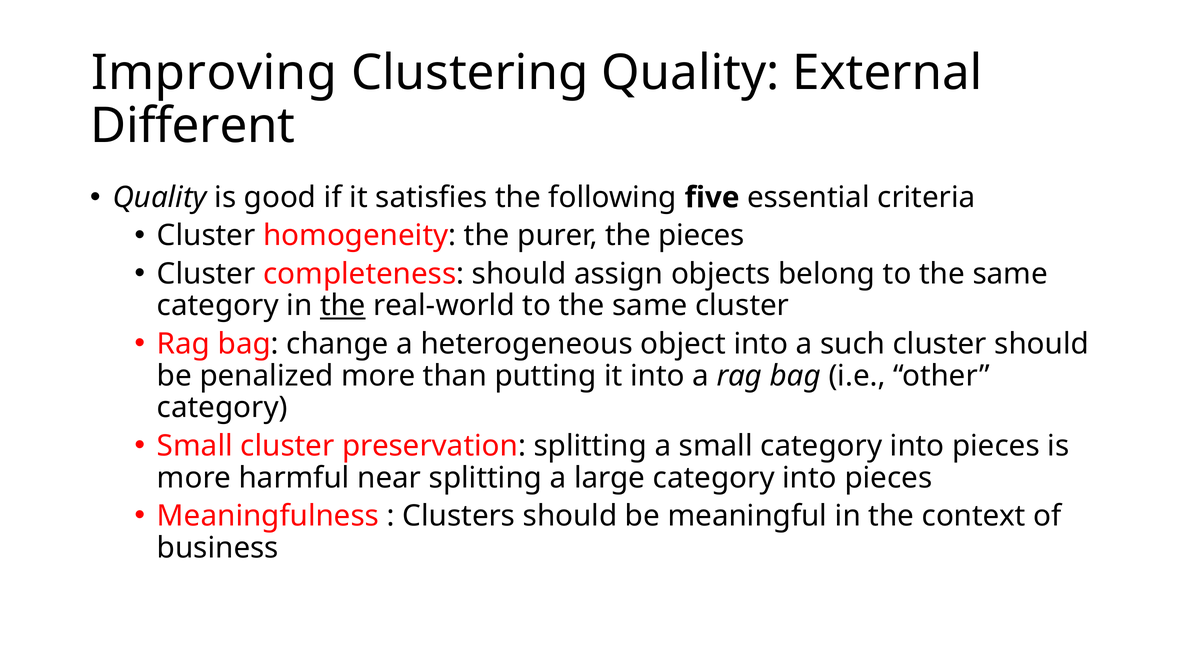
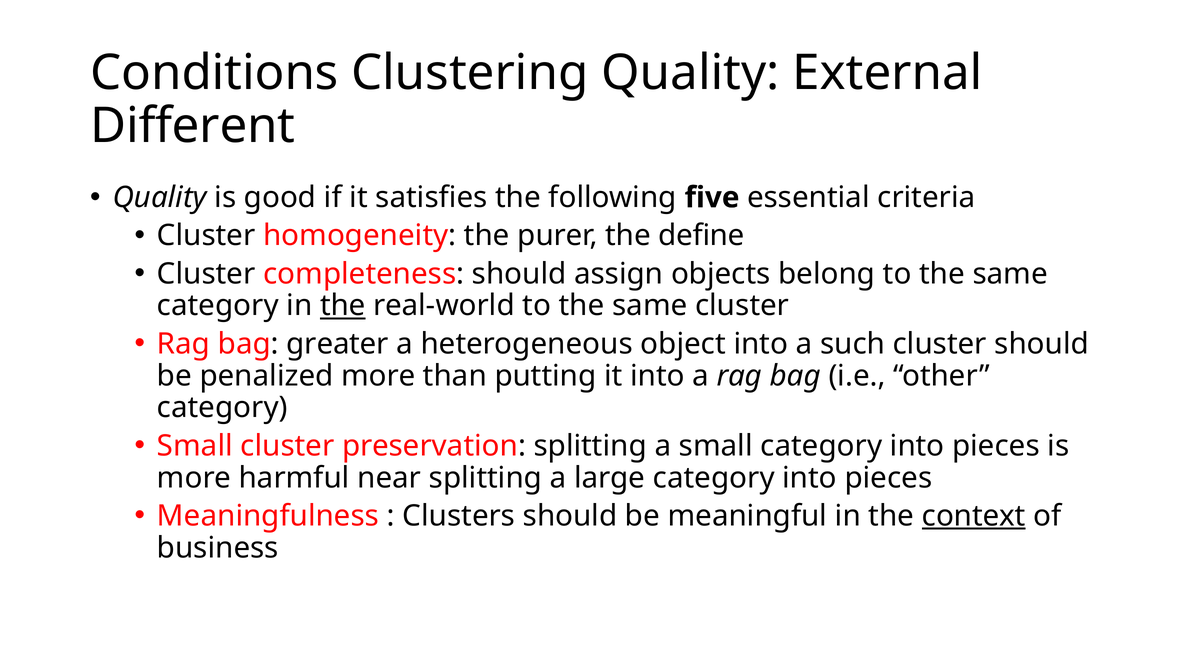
Improving: Improving -> Conditions
the pieces: pieces -> define
change: change -> greater
context underline: none -> present
